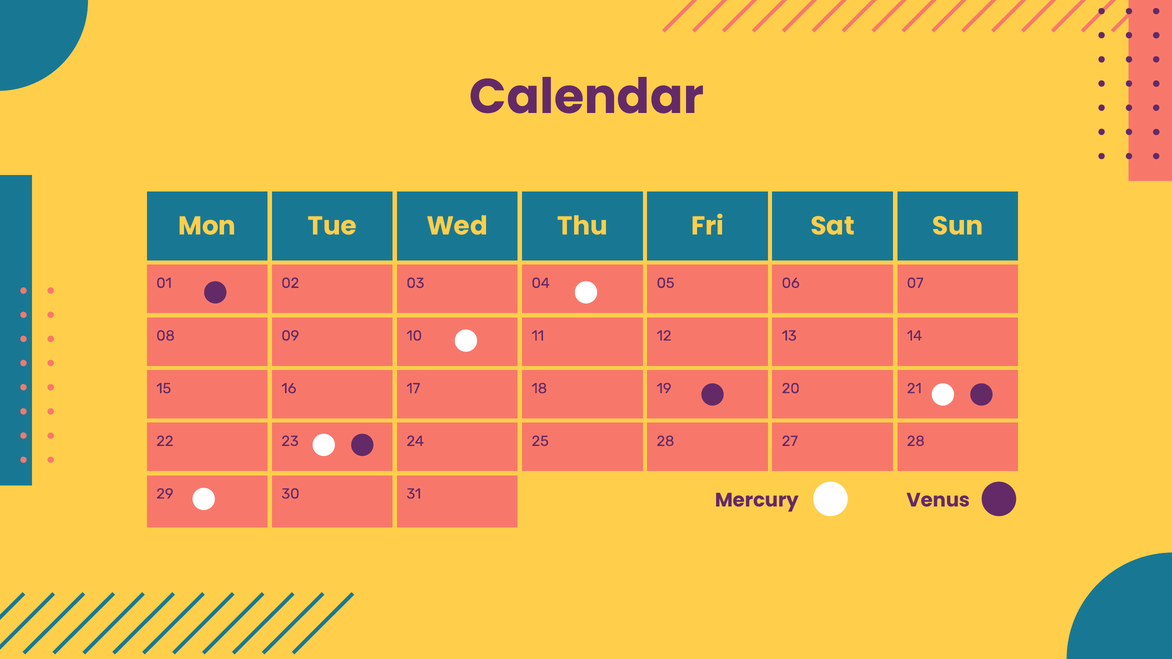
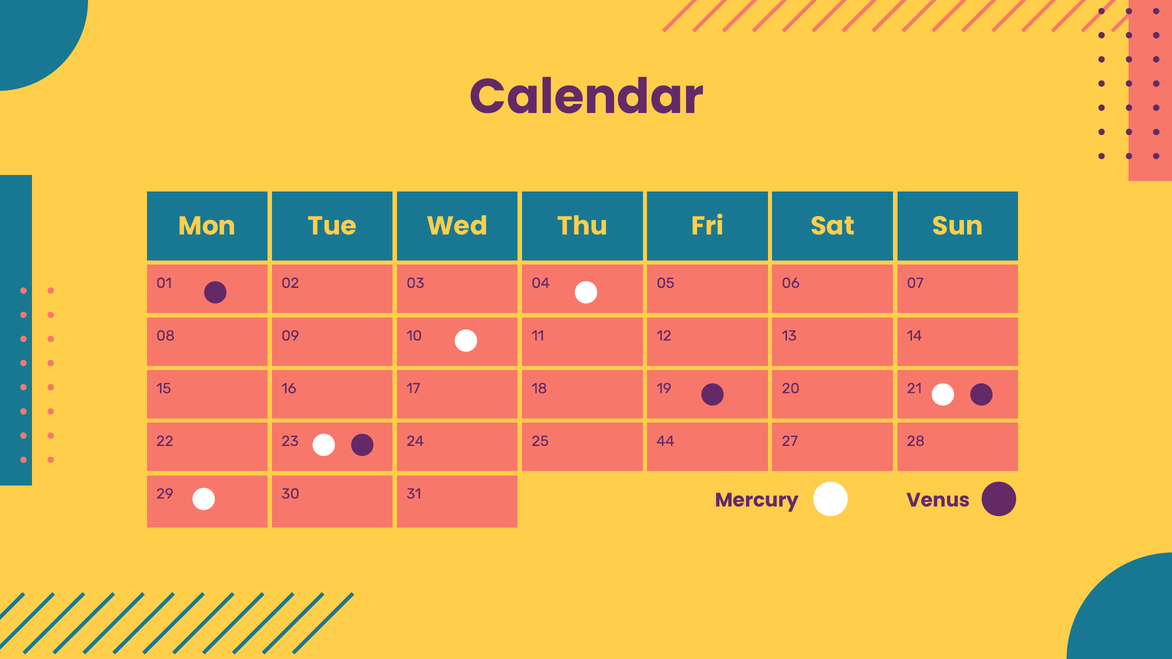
25 28: 28 -> 44
